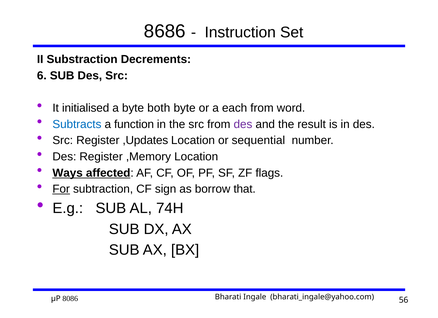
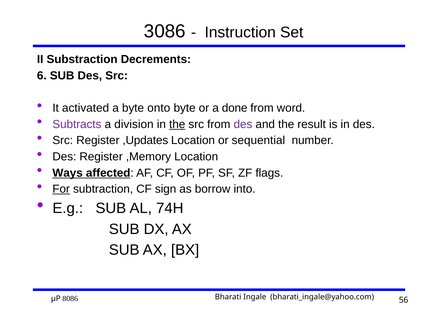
8686: 8686 -> 3086
initialised: initialised -> activated
both: both -> onto
each: each -> done
Subtracts colour: blue -> purple
function: function -> division
the at (177, 124) underline: none -> present
that: that -> into
